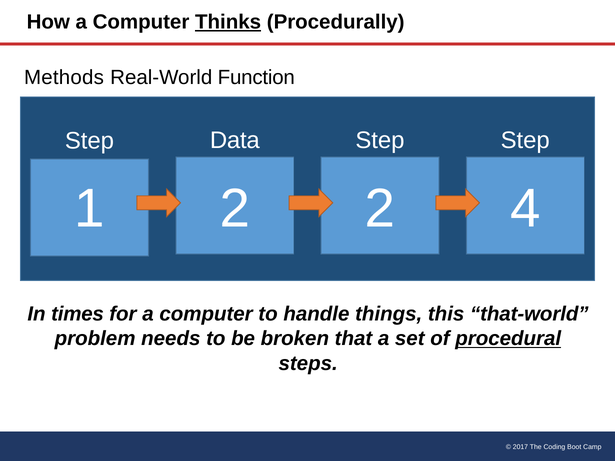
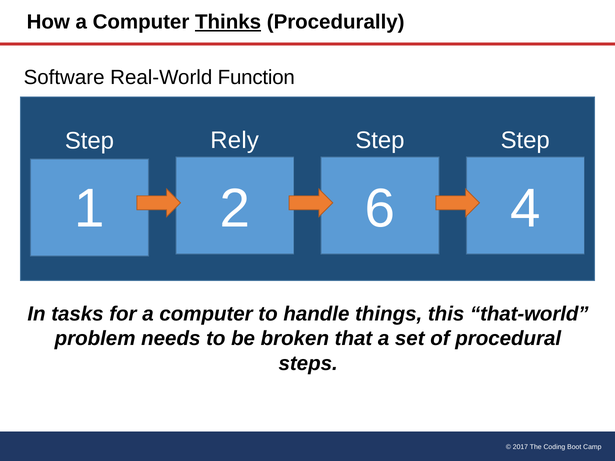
Methods: Methods -> Software
Data: Data -> Rely
2 2: 2 -> 6
times: times -> tasks
procedural underline: present -> none
